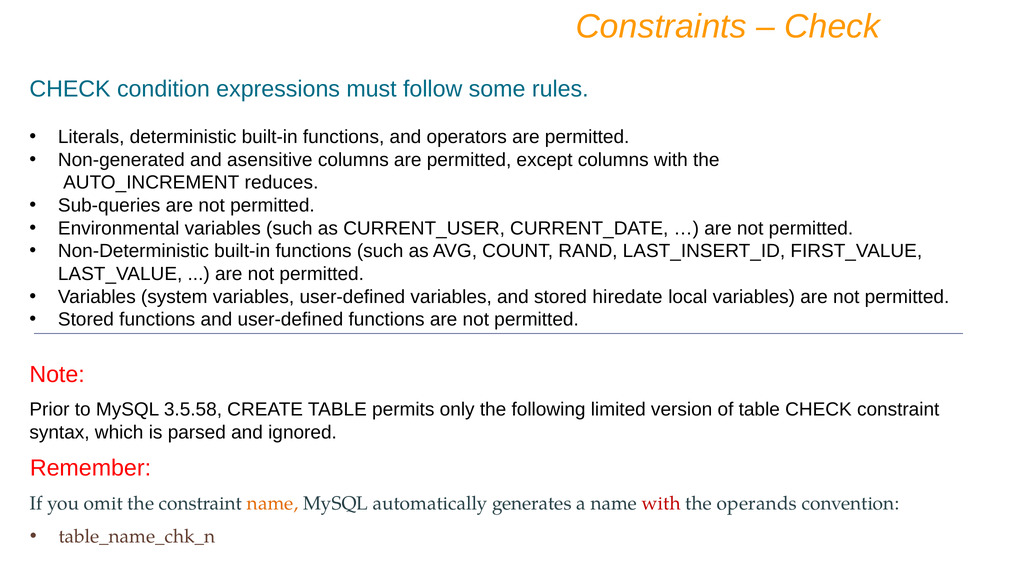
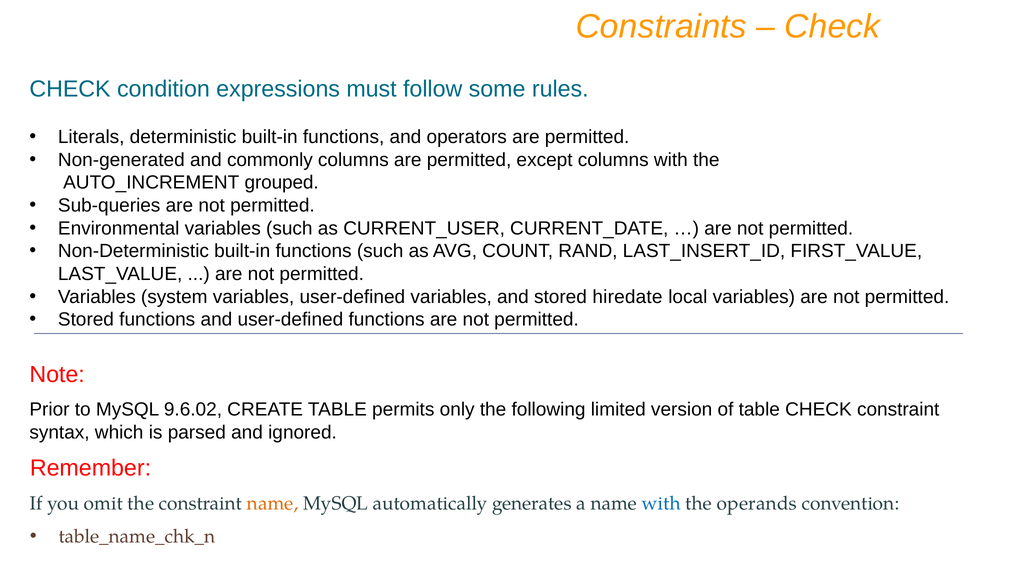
asensitive: asensitive -> commonly
reduces: reduces -> grouped
3.5.58: 3.5.58 -> 9.6.02
with at (661, 503) colour: red -> blue
